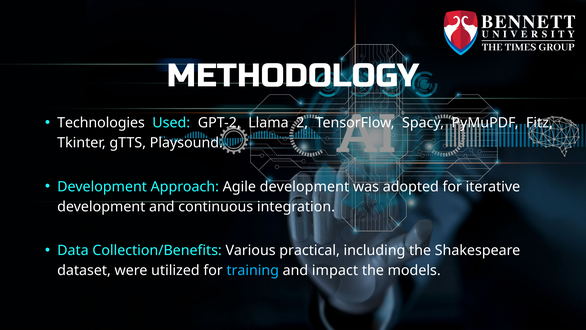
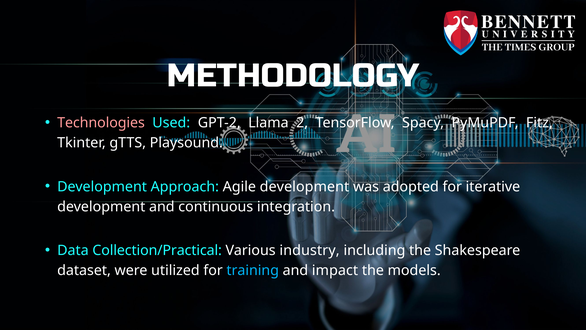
Technologies colour: white -> pink
Collection/Benefits: Collection/Benefits -> Collection/Practical
practical: practical -> industry
